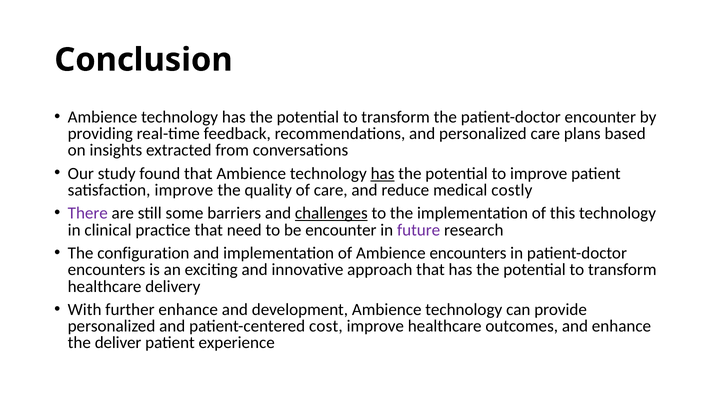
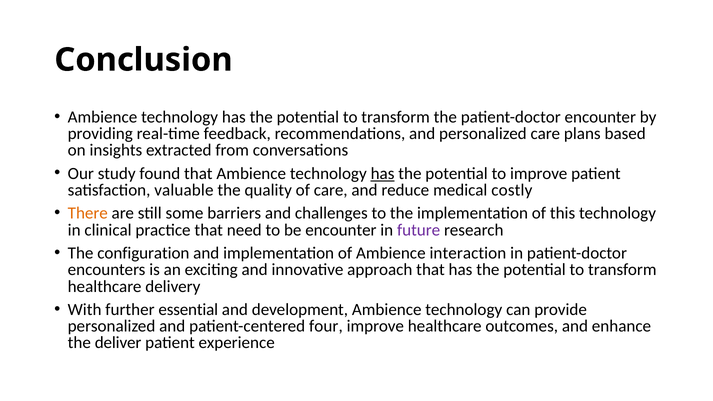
satisfaction improve: improve -> valuable
There colour: purple -> orange
challenges underline: present -> none
Ambience encounters: encounters -> interaction
further enhance: enhance -> essential
cost: cost -> four
